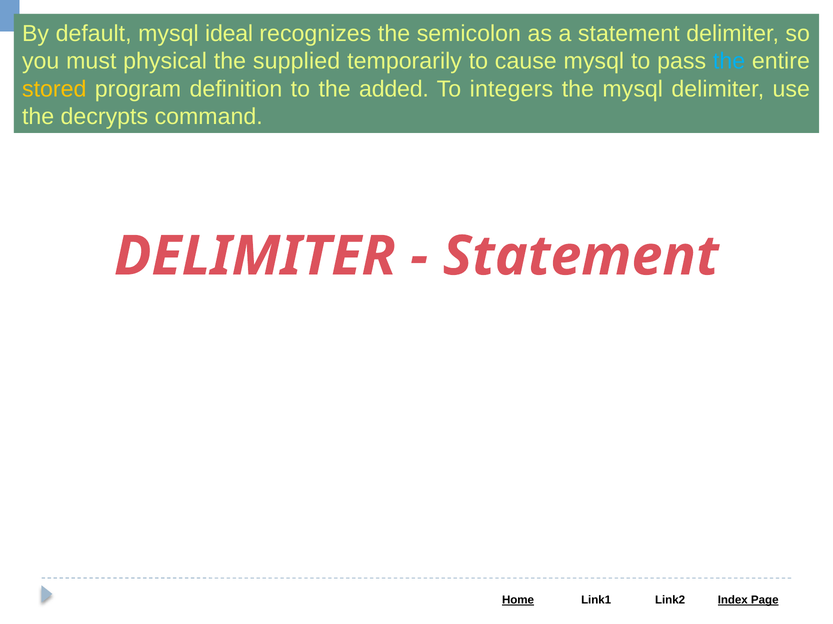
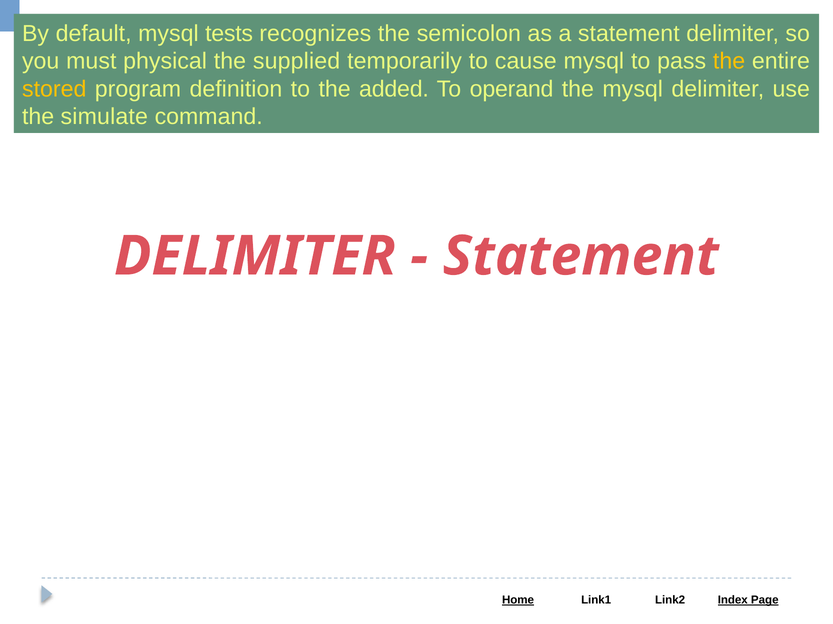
ideal: ideal -> tests
the at (729, 61) colour: light blue -> yellow
integers: integers -> operand
decrypts: decrypts -> simulate
